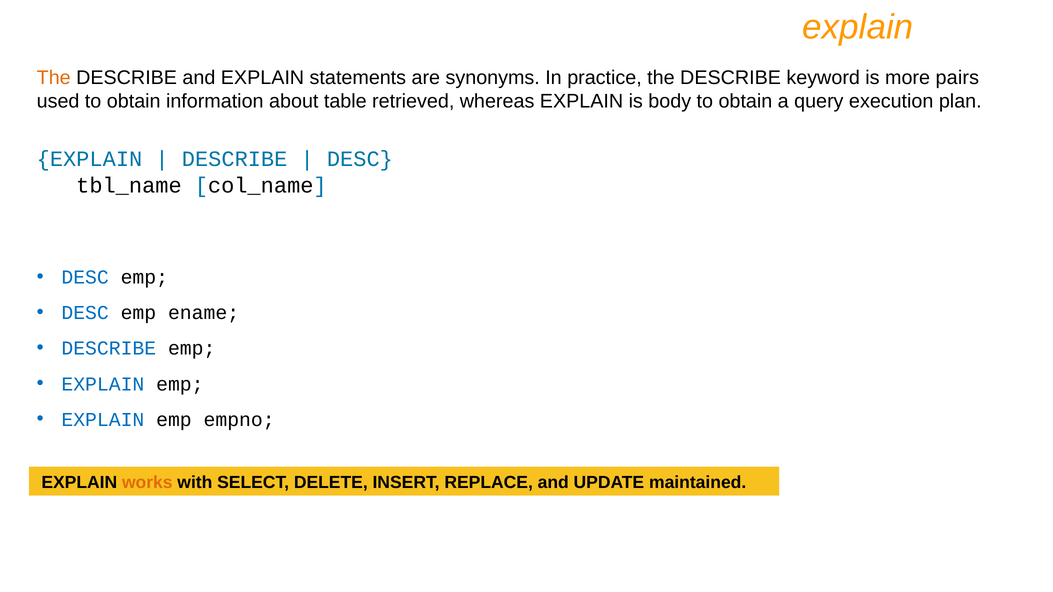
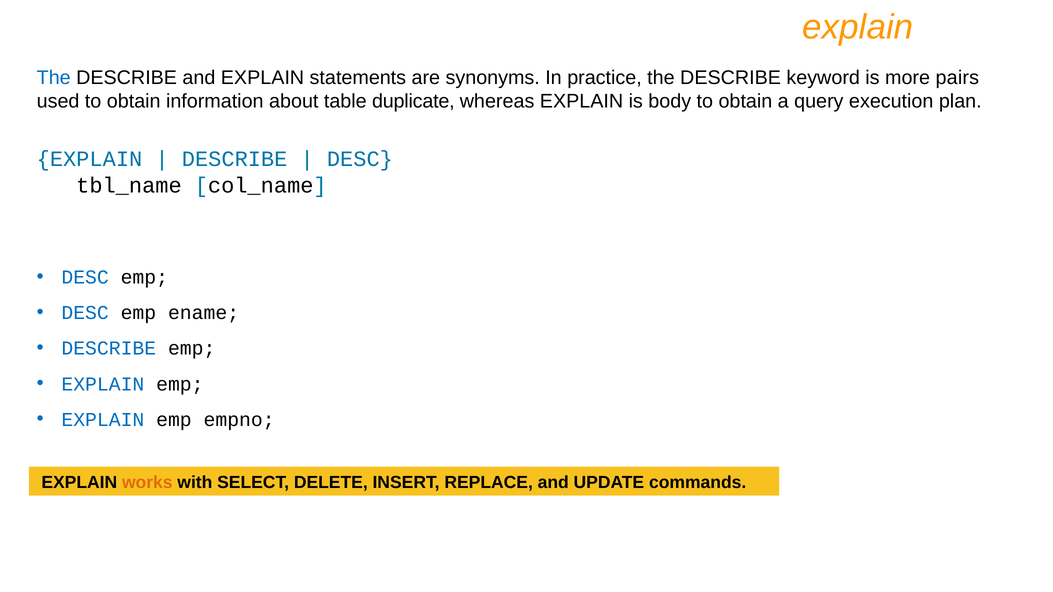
The at (54, 78) colour: orange -> blue
retrieved: retrieved -> duplicate
maintained: maintained -> commands
